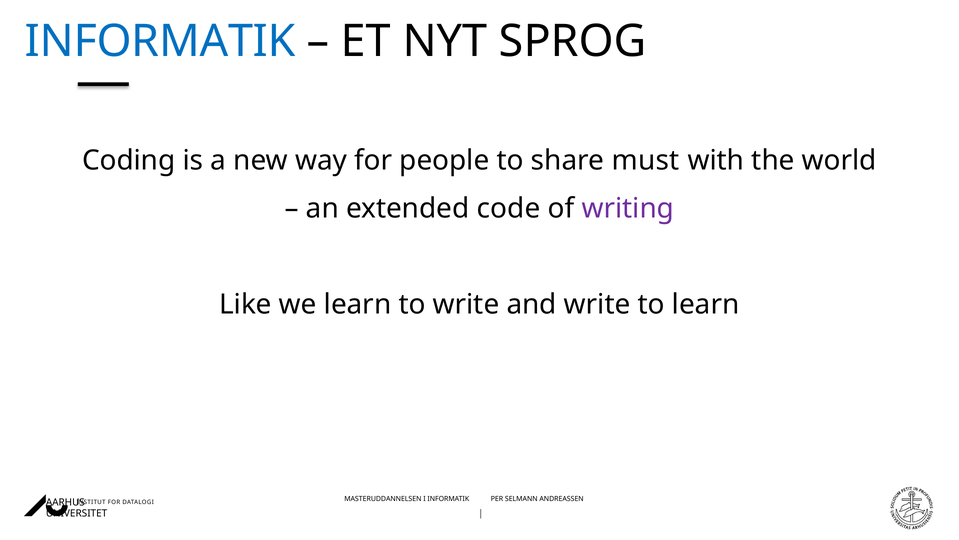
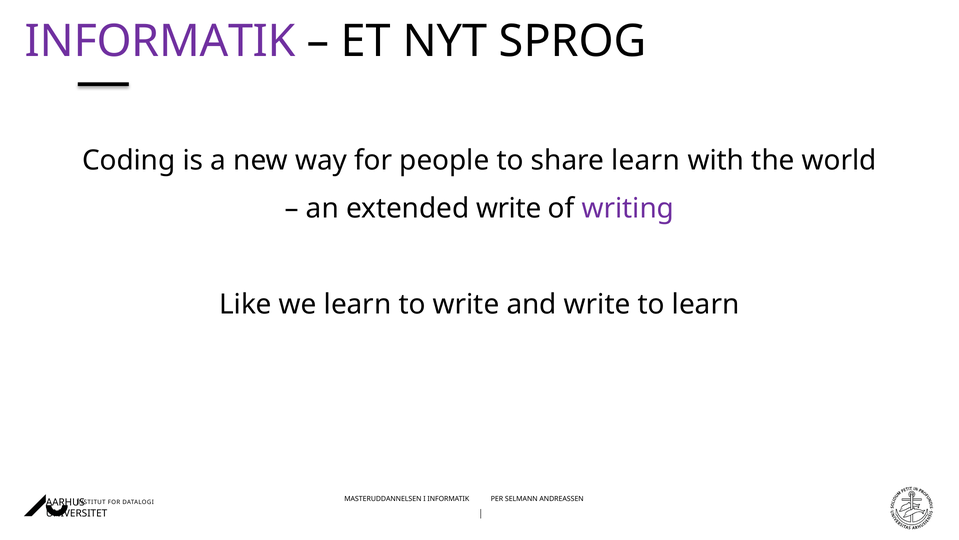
INFORMATIK at (160, 42) colour: blue -> purple
share must: must -> learn
extended code: code -> write
